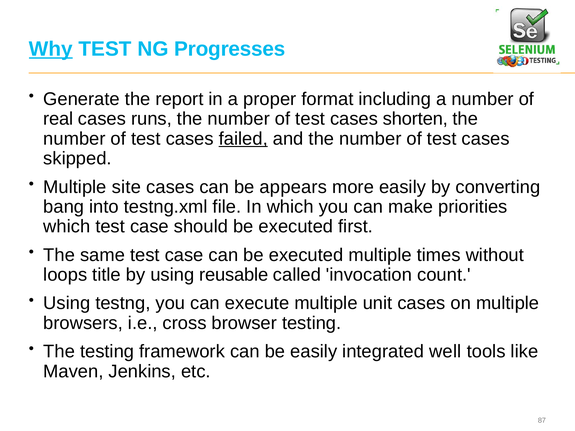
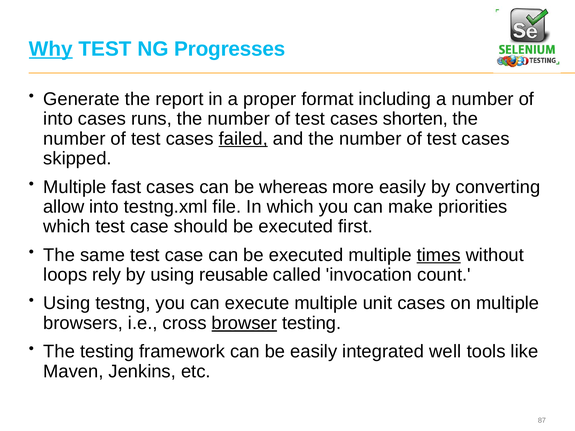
real at (58, 119): real -> into
site: site -> fast
appears: appears -> whereas
bang: bang -> allow
times underline: none -> present
title: title -> rely
browser underline: none -> present
